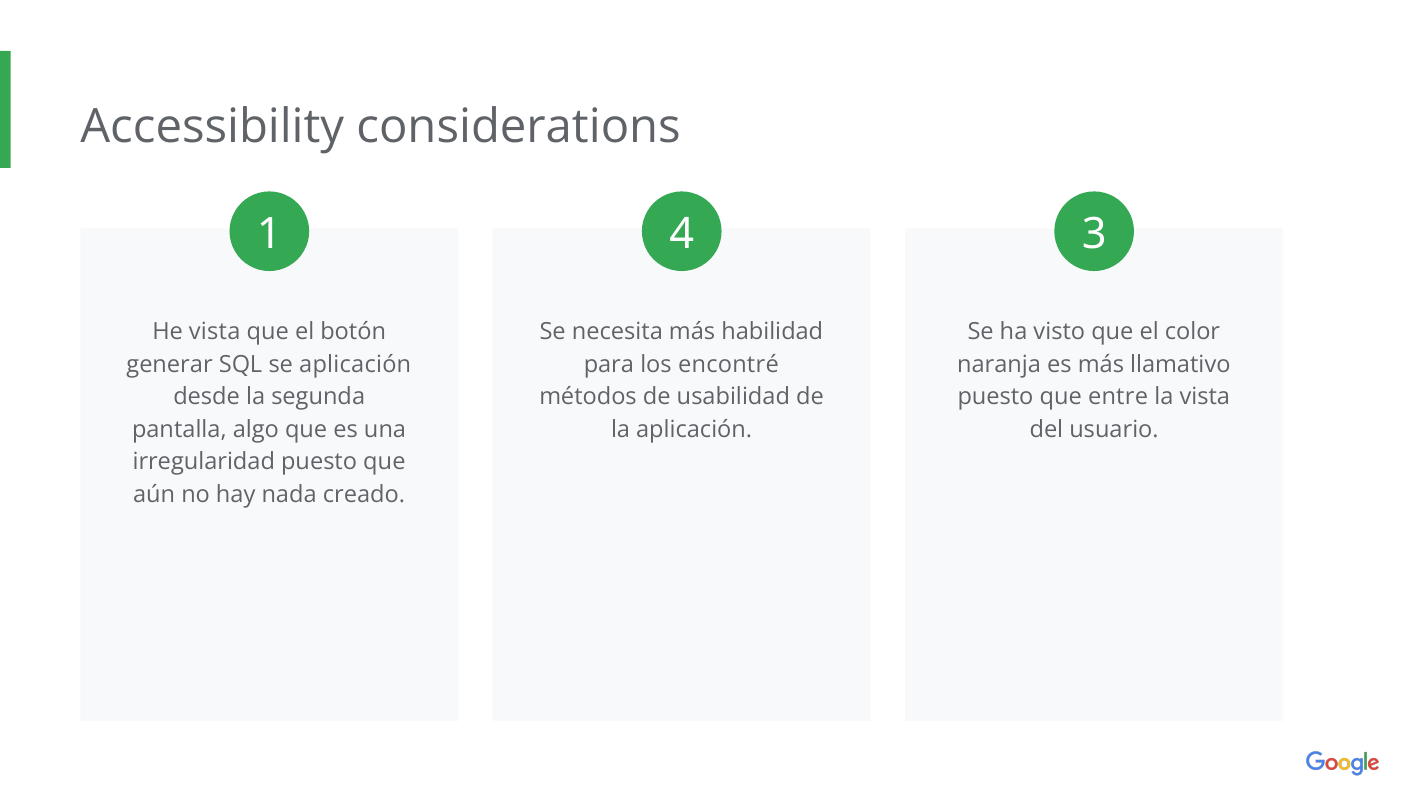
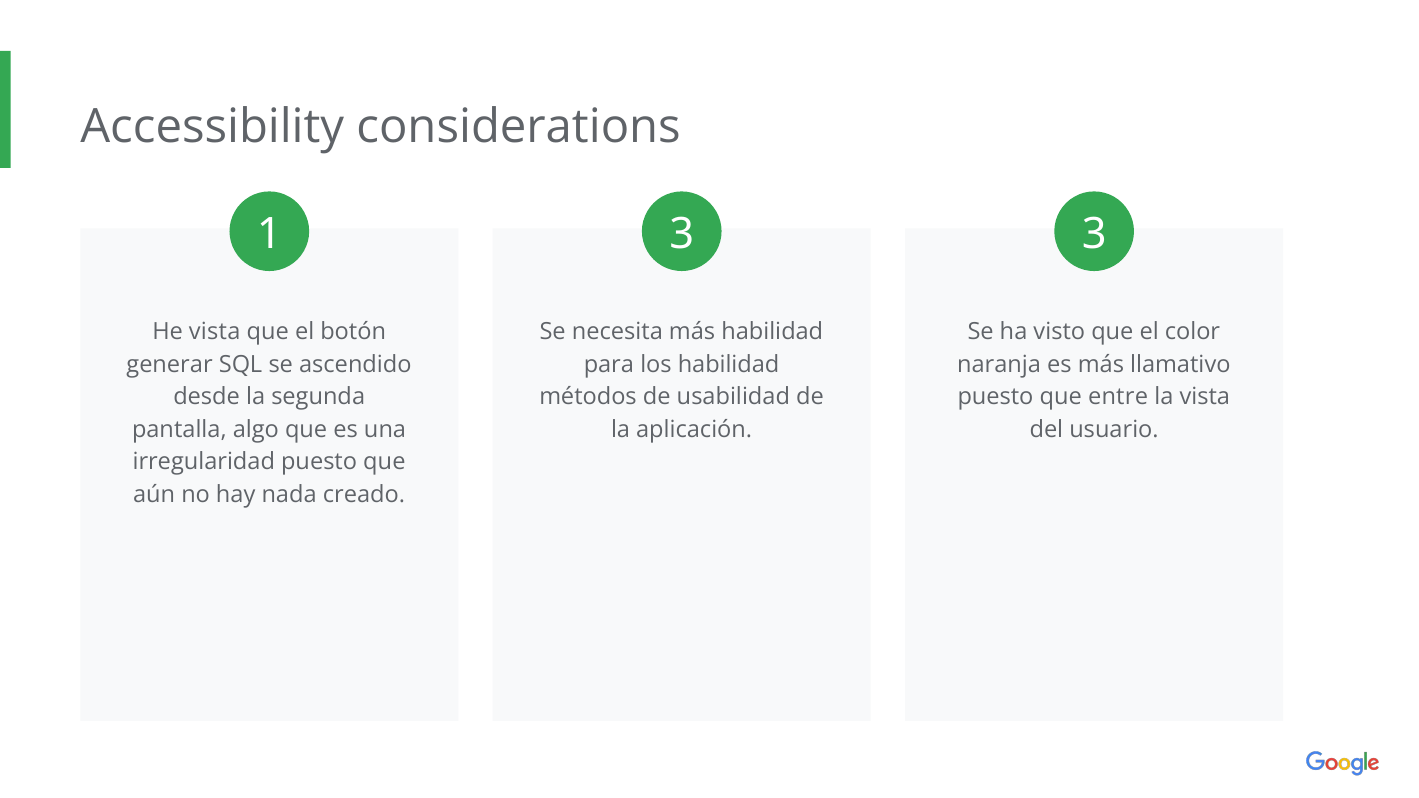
1 4: 4 -> 3
se aplicación: aplicación -> ascendido
los encontré: encontré -> habilidad
